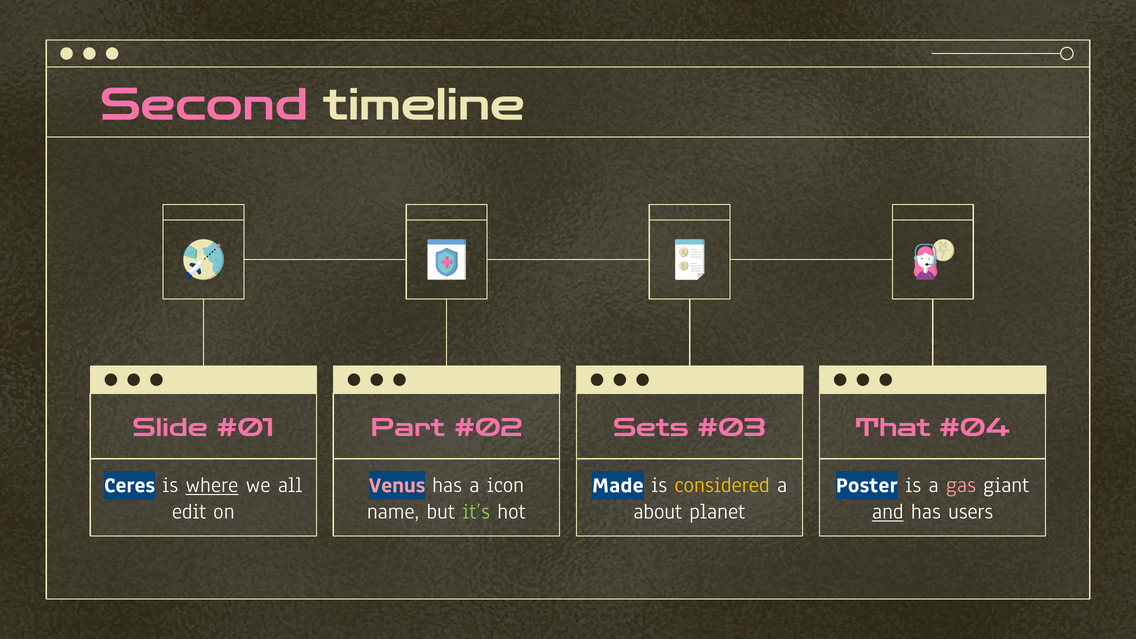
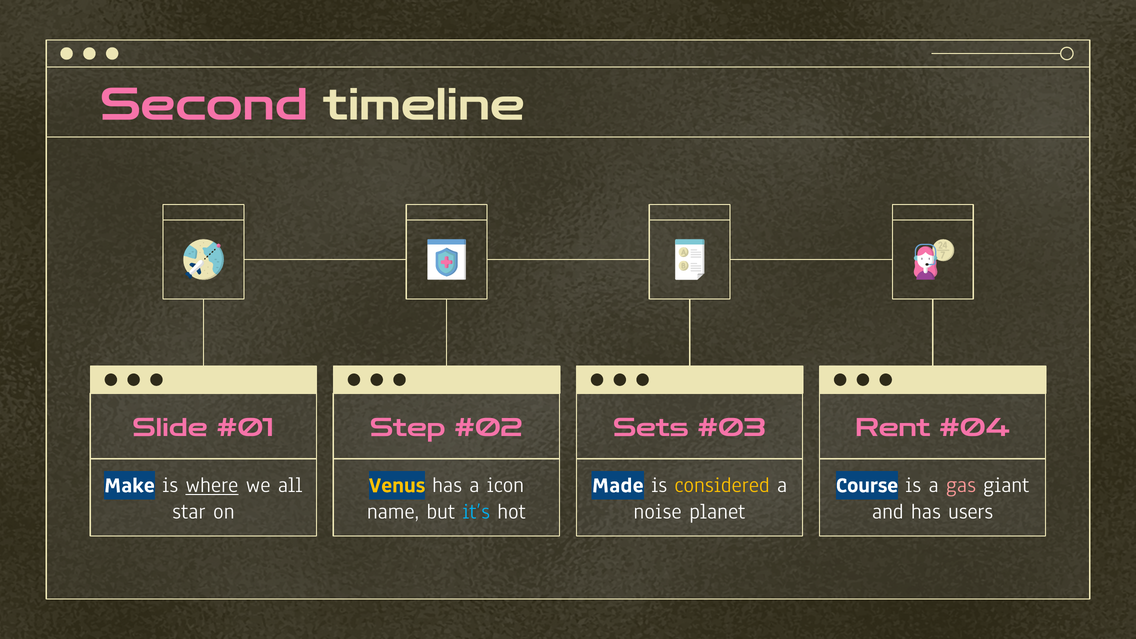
Part: Part -> Step
That: That -> Rent
Ceres: Ceres -> Make
Venus colour: pink -> yellow
Poster: Poster -> Course
edit: edit -> star
it’s colour: light green -> light blue
about: about -> noise
and underline: present -> none
